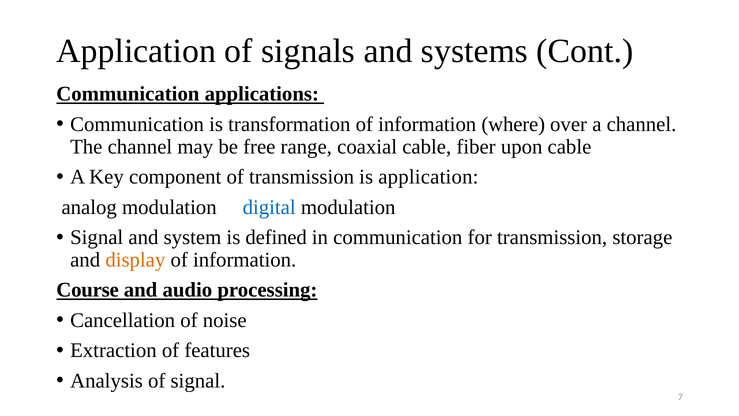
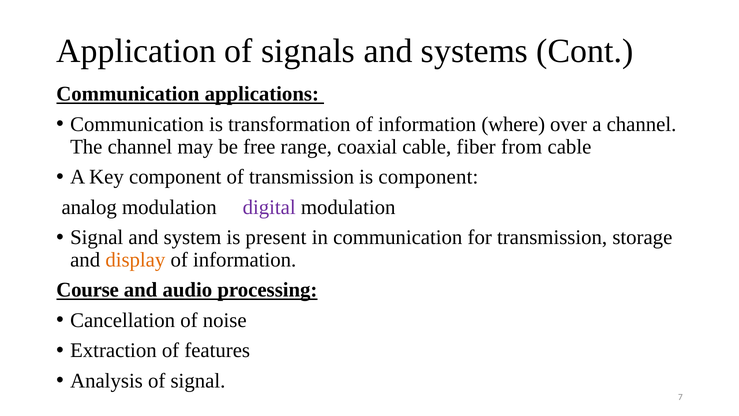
upon: upon -> from
is application: application -> component
digital colour: blue -> purple
defined: defined -> present
